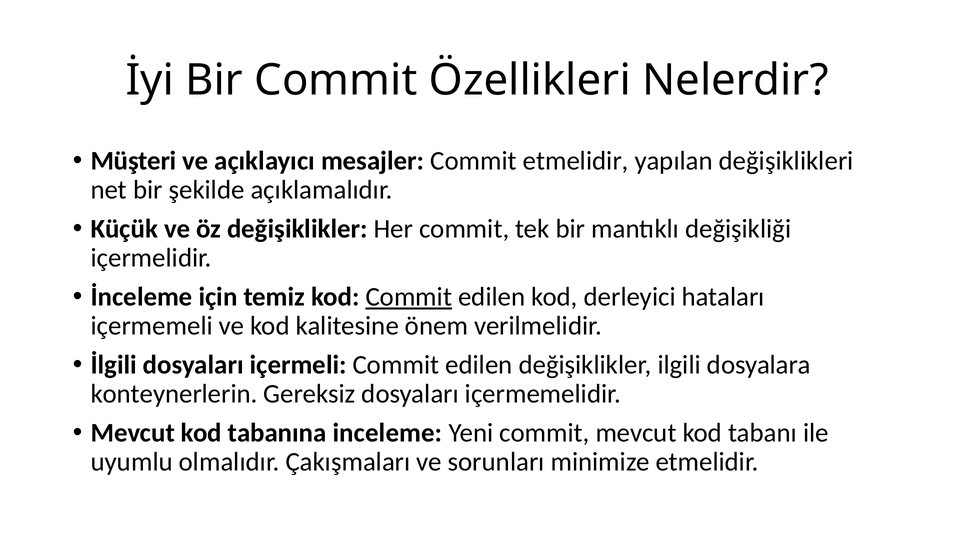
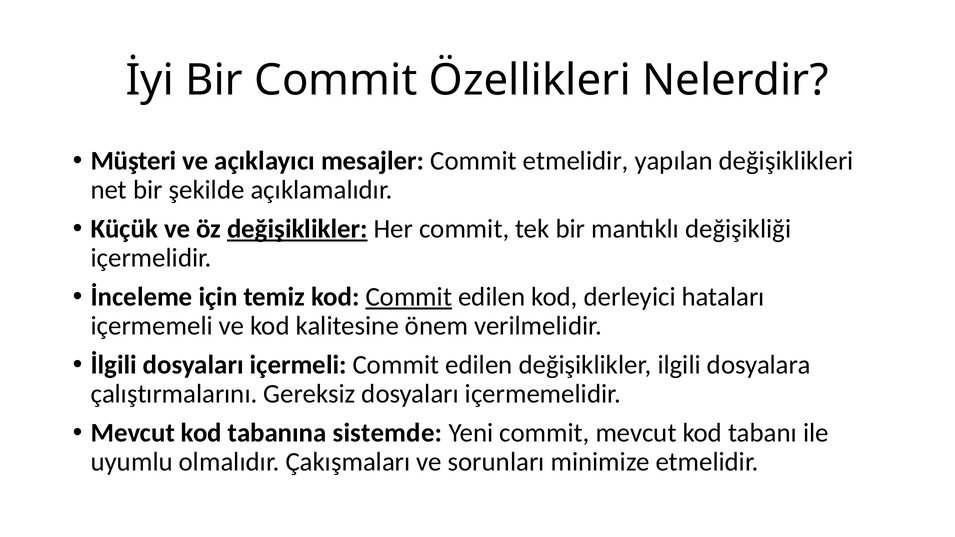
değişiklikler at (297, 229) underline: none -> present
konteynerlerin: konteynerlerin -> çalıştırmalarını
inceleme: inceleme -> sistemde
